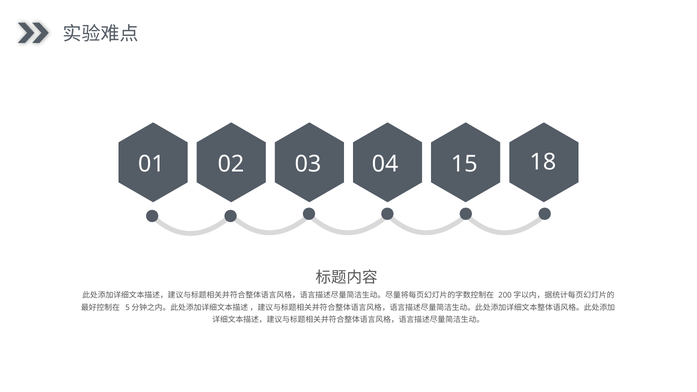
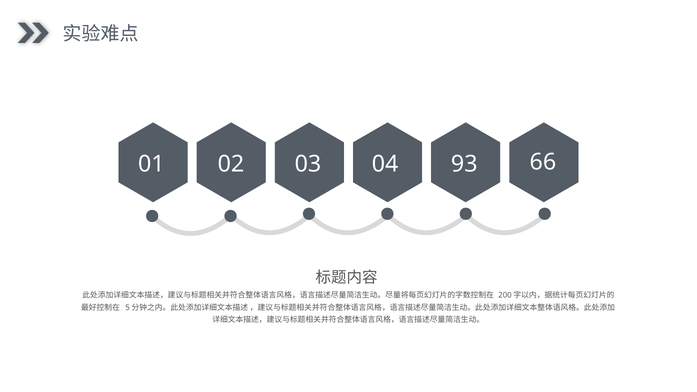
15: 15 -> 93
18: 18 -> 66
